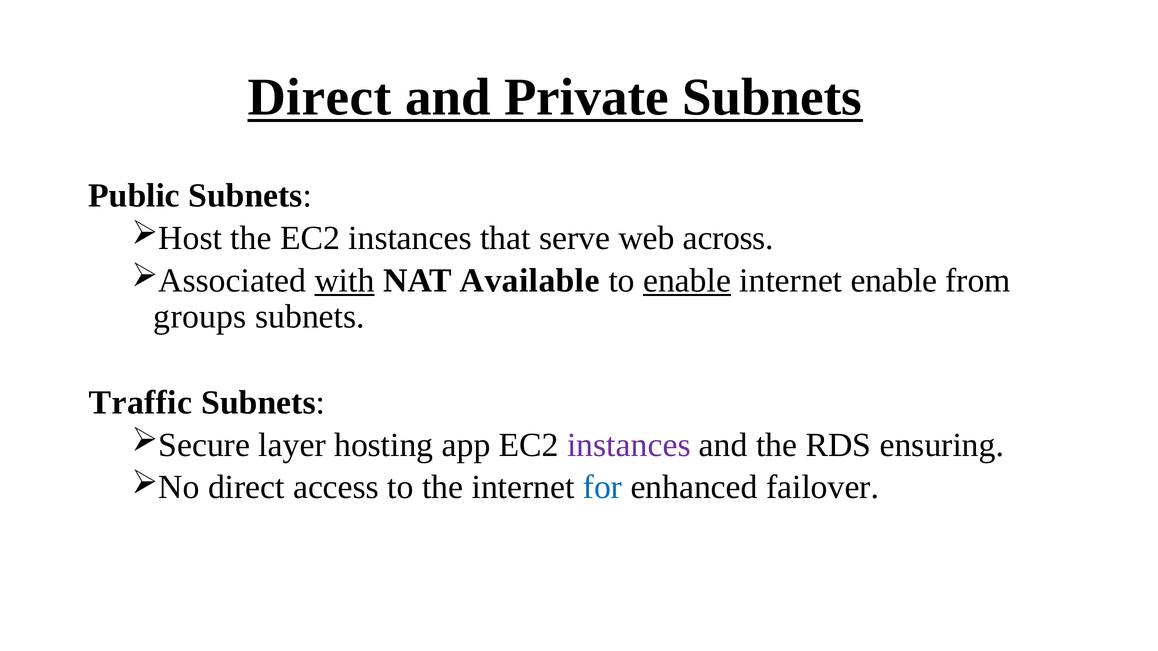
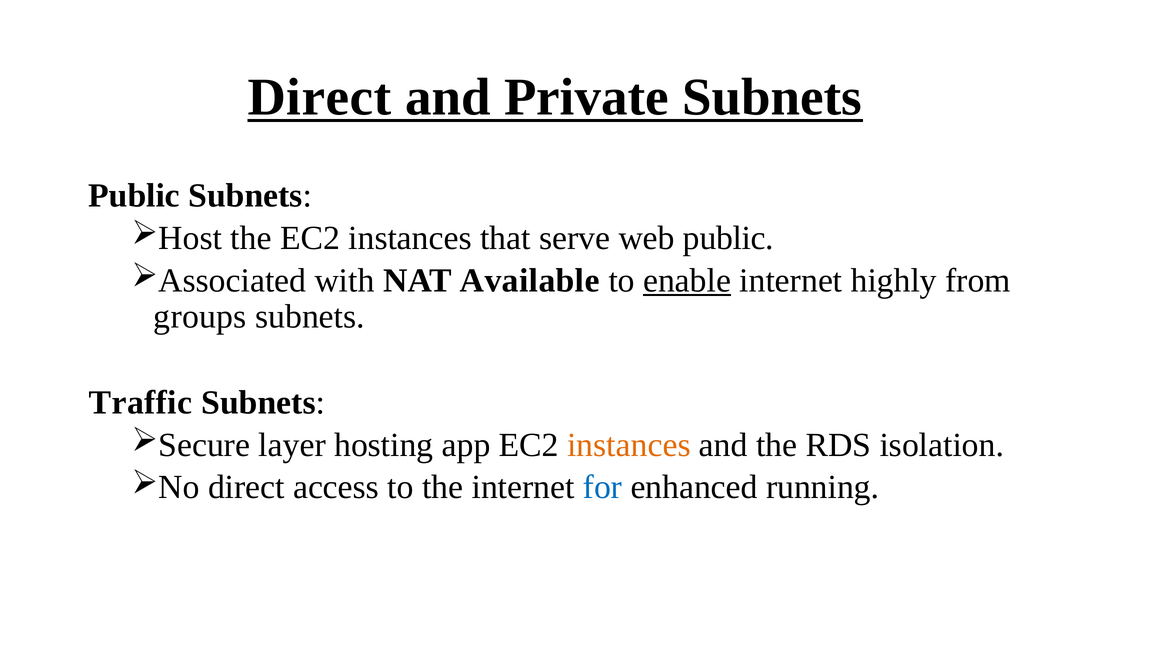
web across: across -> public
with underline: present -> none
internet enable: enable -> highly
instances at (629, 445) colour: purple -> orange
ensuring: ensuring -> isolation
failover: failover -> running
